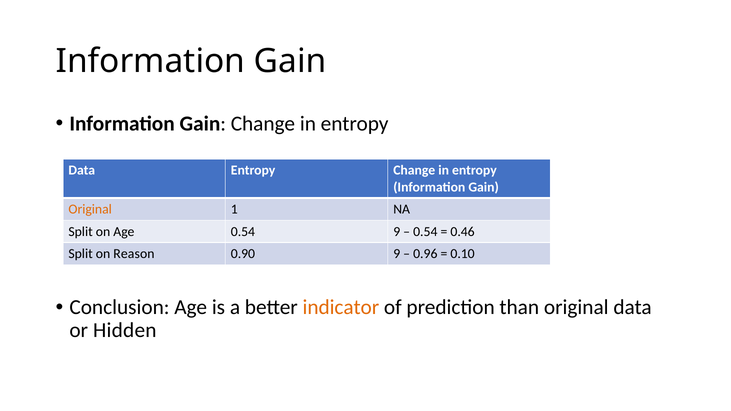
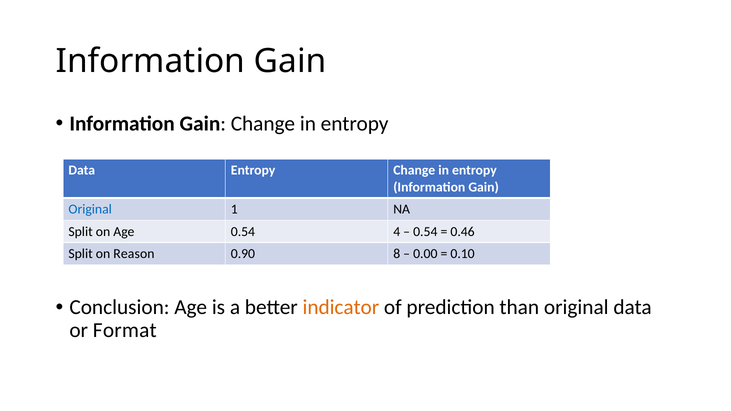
Original at (90, 209) colour: orange -> blue
0.54 9: 9 -> 4
0.90 9: 9 -> 8
0.96: 0.96 -> 0.00
Hidden: Hidden -> Format
